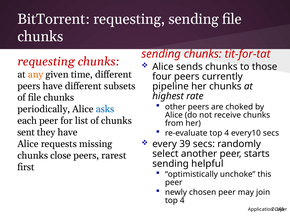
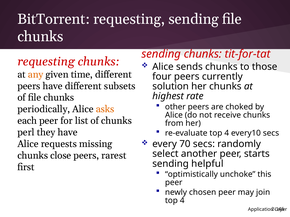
pipeline: pipeline -> solution
asks colour: blue -> orange
sent: sent -> perl
39: 39 -> 70
